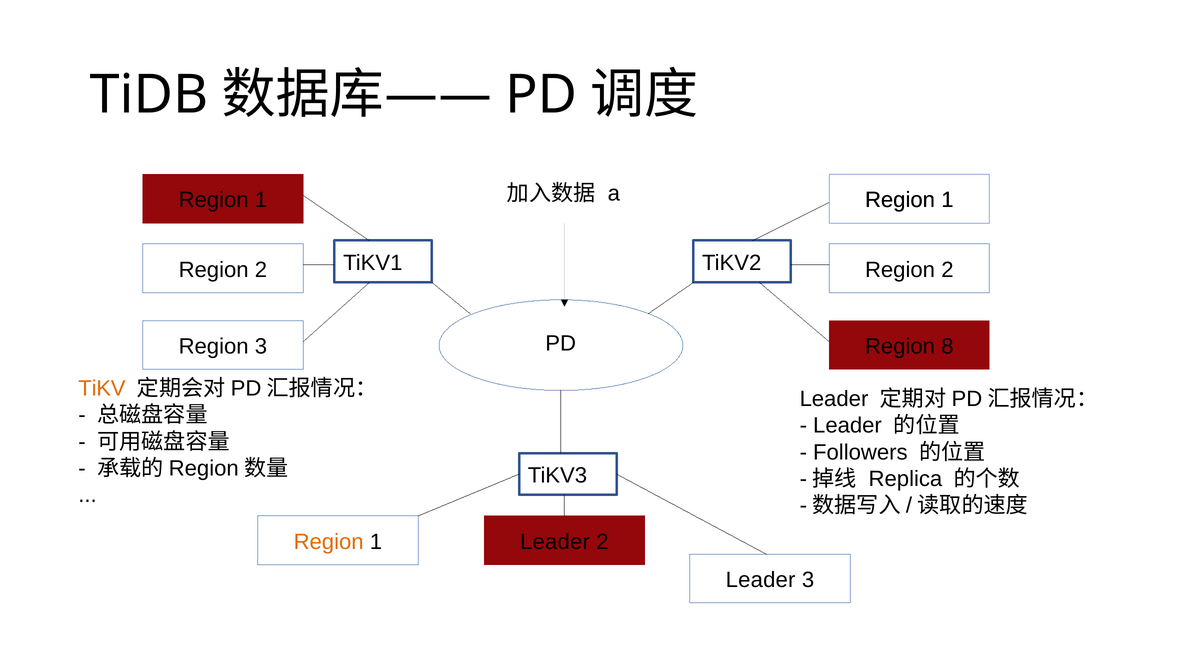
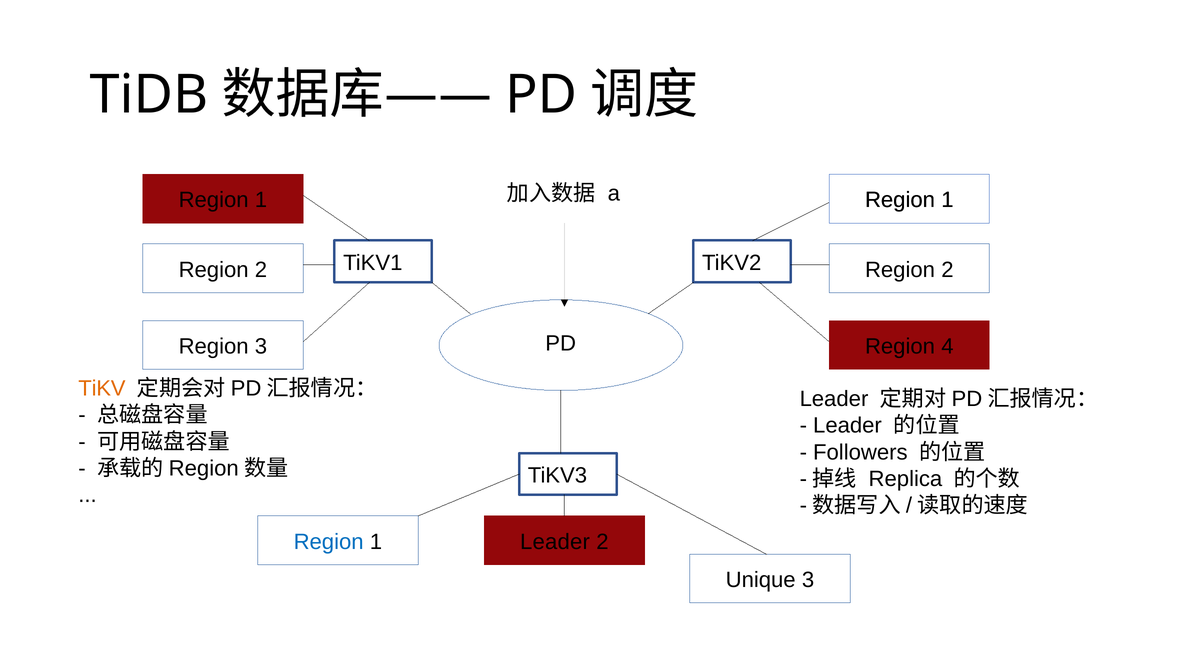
8: 8 -> 4
Region at (329, 542) colour: orange -> blue
Leader at (761, 580): Leader -> Unique
